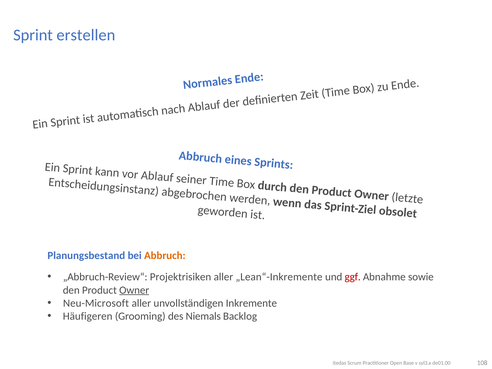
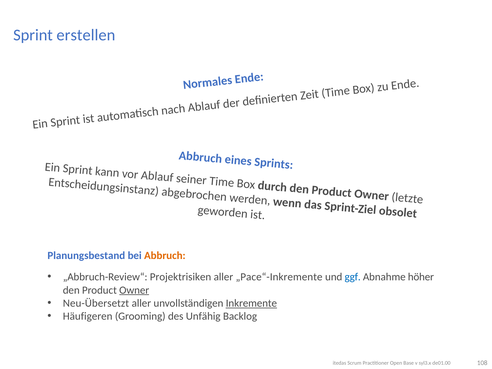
„Lean“-Inkremente: „Lean“-Inkremente -> „Pace“-Inkremente
ggf colour: red -> blue
sowie: sowie -> höher
Neu-Microsoft: Neu-Microsoft -> Neu-Übersetzt
Inkremente underline: none -> present
Niemals: Niemals -> Unfähig
